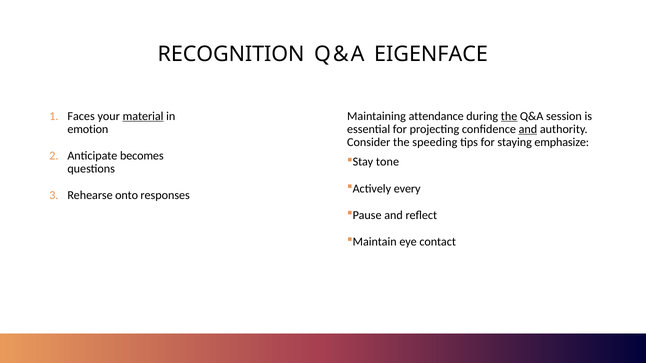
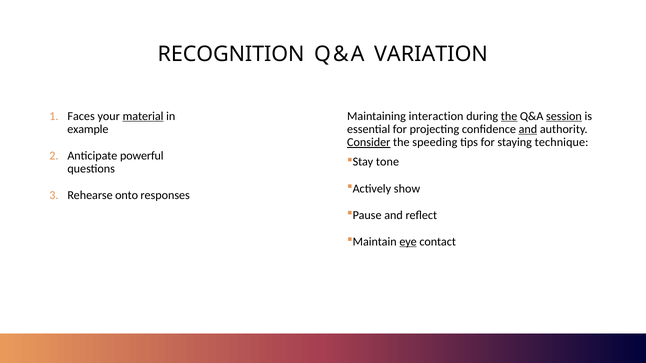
EIGENFACE: EIGENFACE -> VARIATION
attendance: attendance -> interaction
session underline: none -> present
emotion: emotion -> example
Consider underline: none -> present
emphasize: emphasize -> technique
becomes: becomes -> powerful
every: every -> show
eye underline: none -> present
